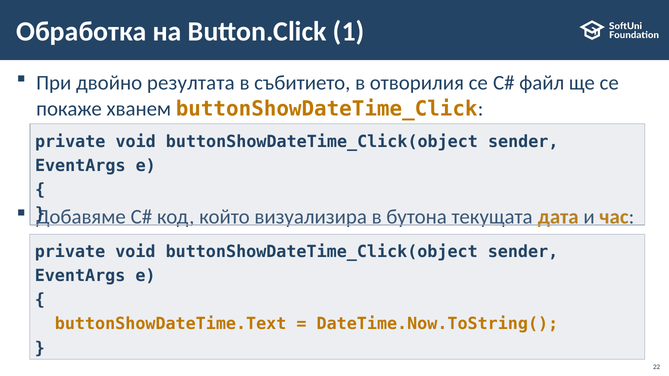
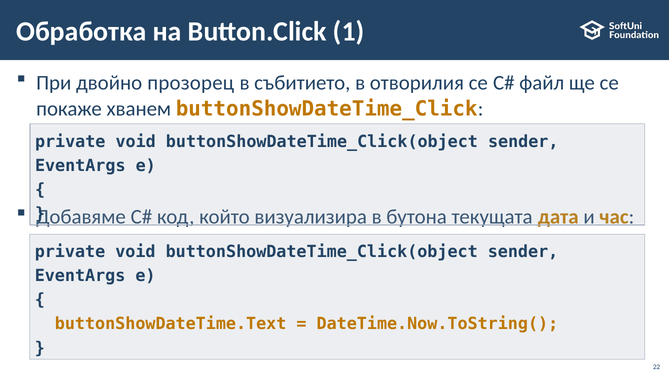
резултата: резултата -> прозорец
